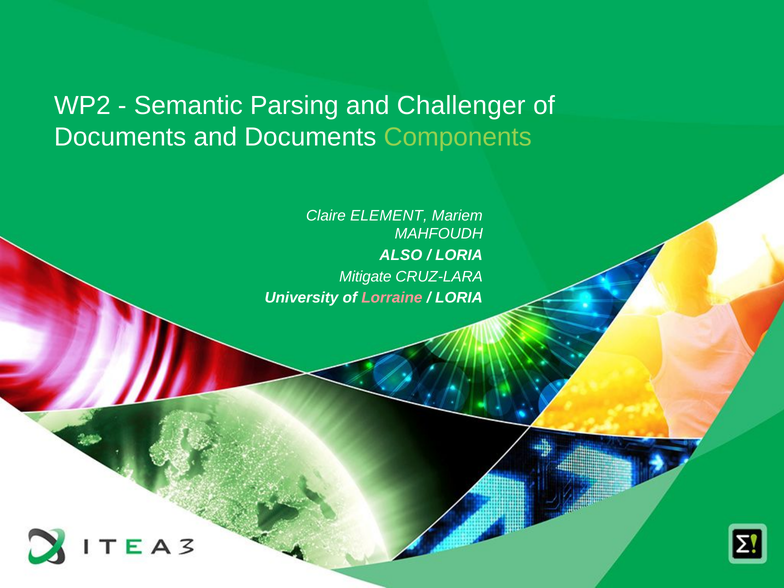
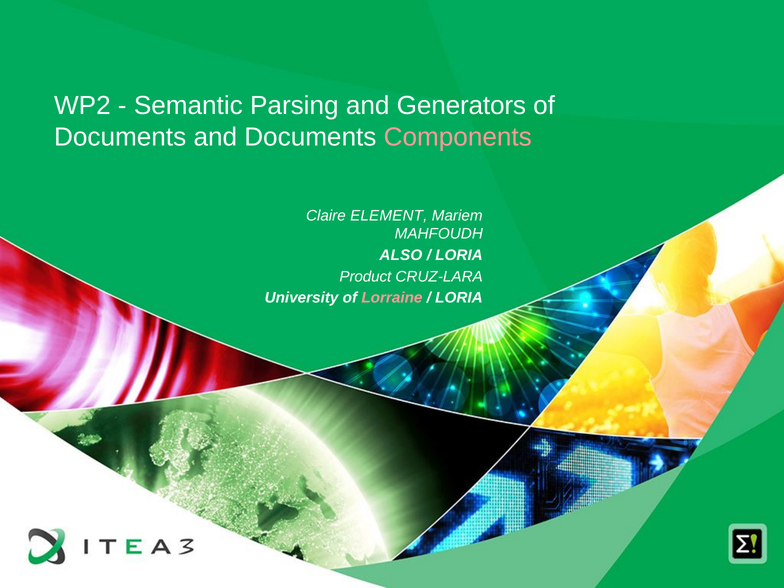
Challenger: Challenger -> Generators
Components colour: light green -> pink
Mitigate: Mitigate -> Product
